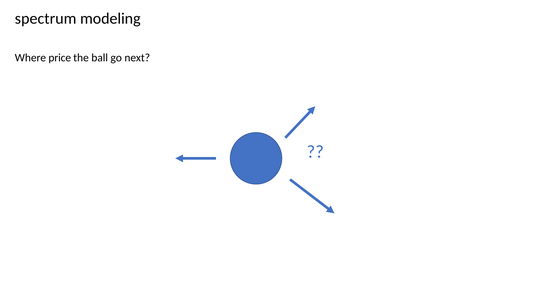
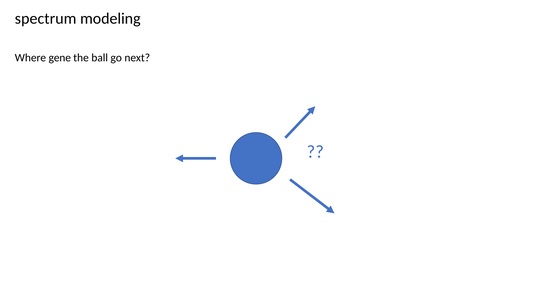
price: price -> gene
